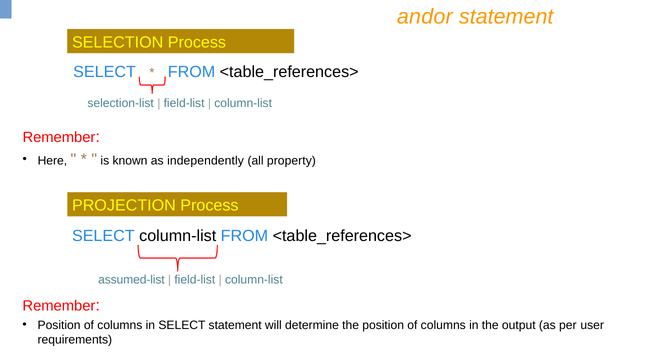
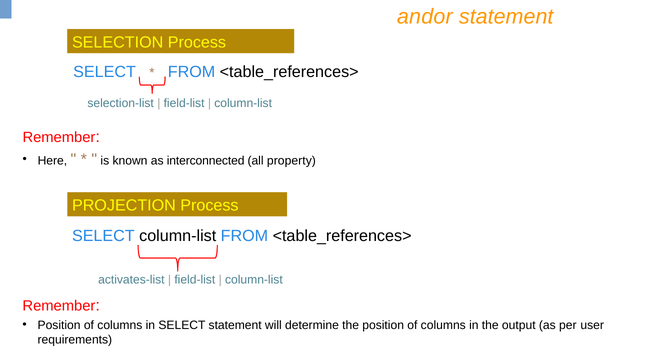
independently: independently -> interconnected
assumed-list: assumed-list -> activates-list
